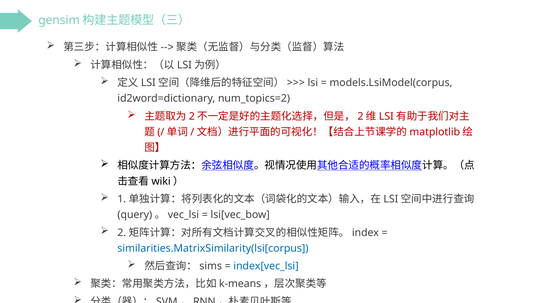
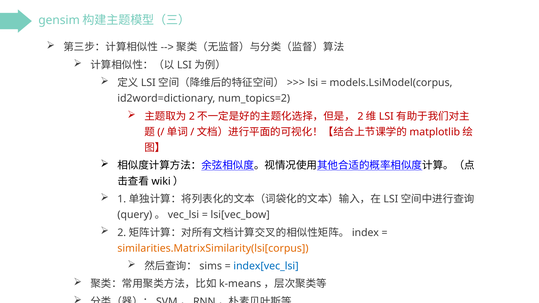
similarities.MatrixSimilarity(lsi[corpus colour: blue -> orange
